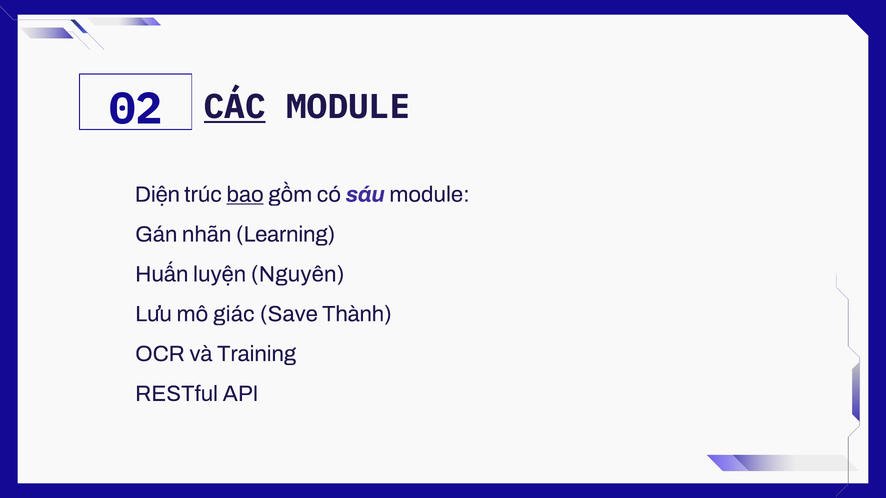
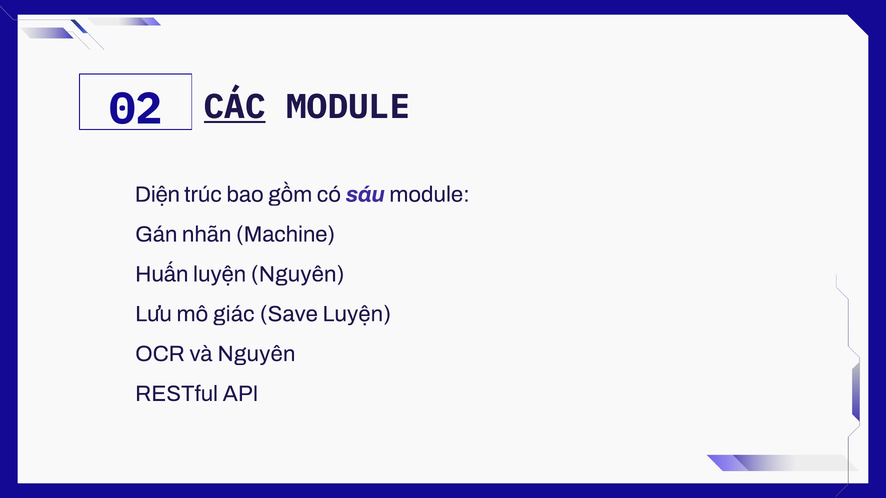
bao underline: present -> none
Learning: Learning -> Machine
Save Thành: Thành -> Luyện
và Training: Training -> Nguyên
